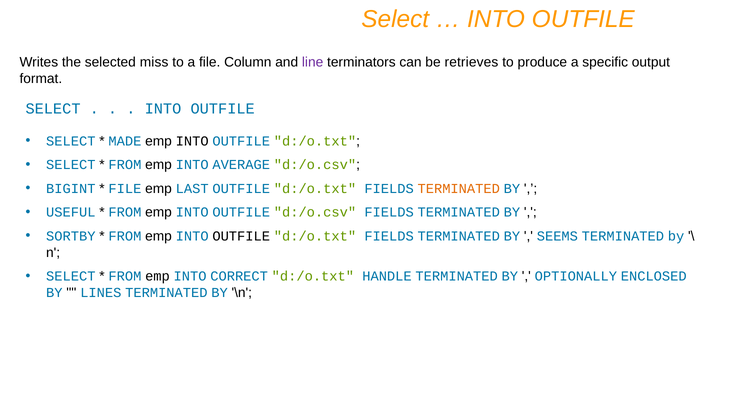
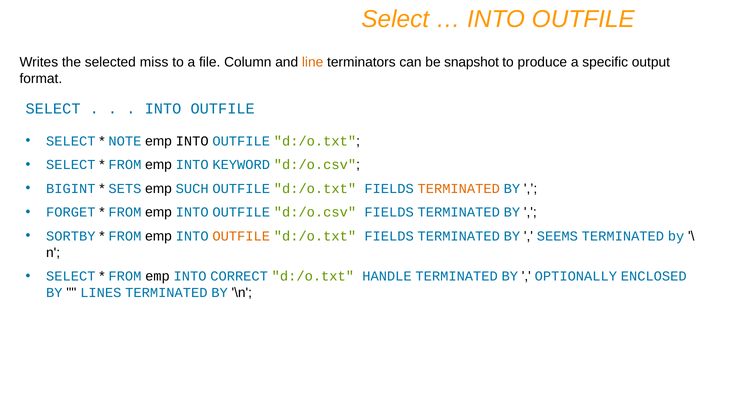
line colour: purple -> orange
retrieves: retrieves -> snapshot
MADE: MADE -> NOTE
AVERAGE: AVERAGE -> KEYWORD
FILE at (125, 188): FILE -> SETS
LAST: LAST -> SUCH
USEFUL: USEFUL -> FORGET
OUTFILE at (241, 236) colour: black -> orange
